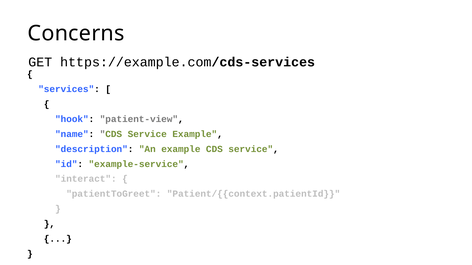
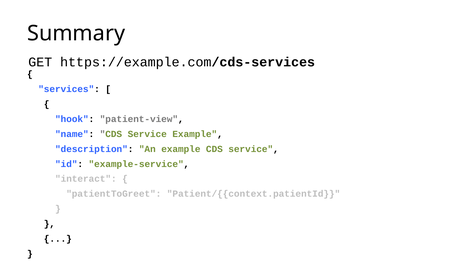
Concerns: Concerns -> Summary
